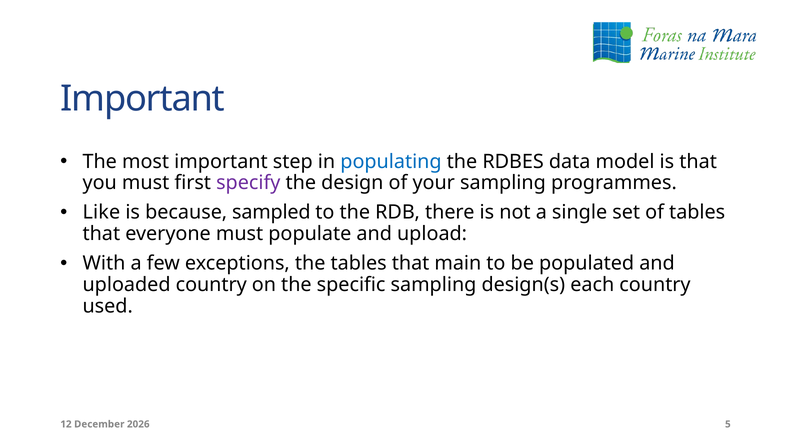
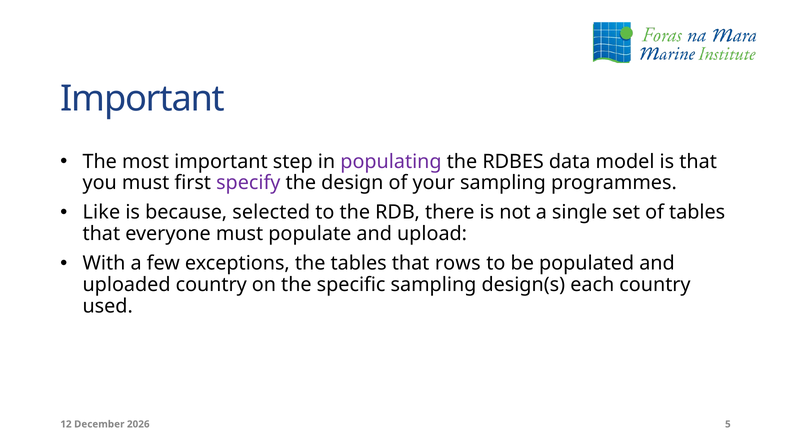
populating colour: blue -> purple
sampled: sampled -> selected
main: main -> rows
